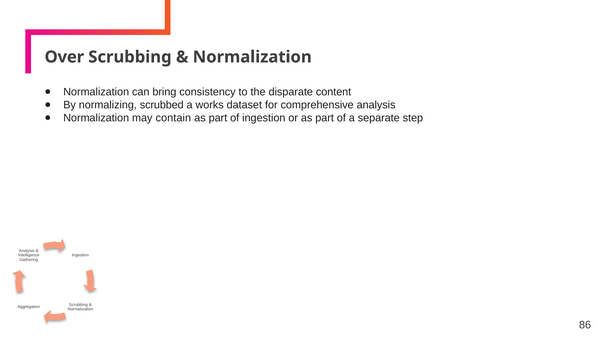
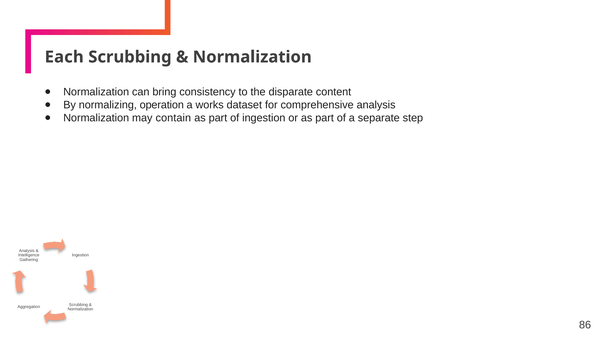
Over: Over -> Each
scrubbed: scrubbed -> operation
